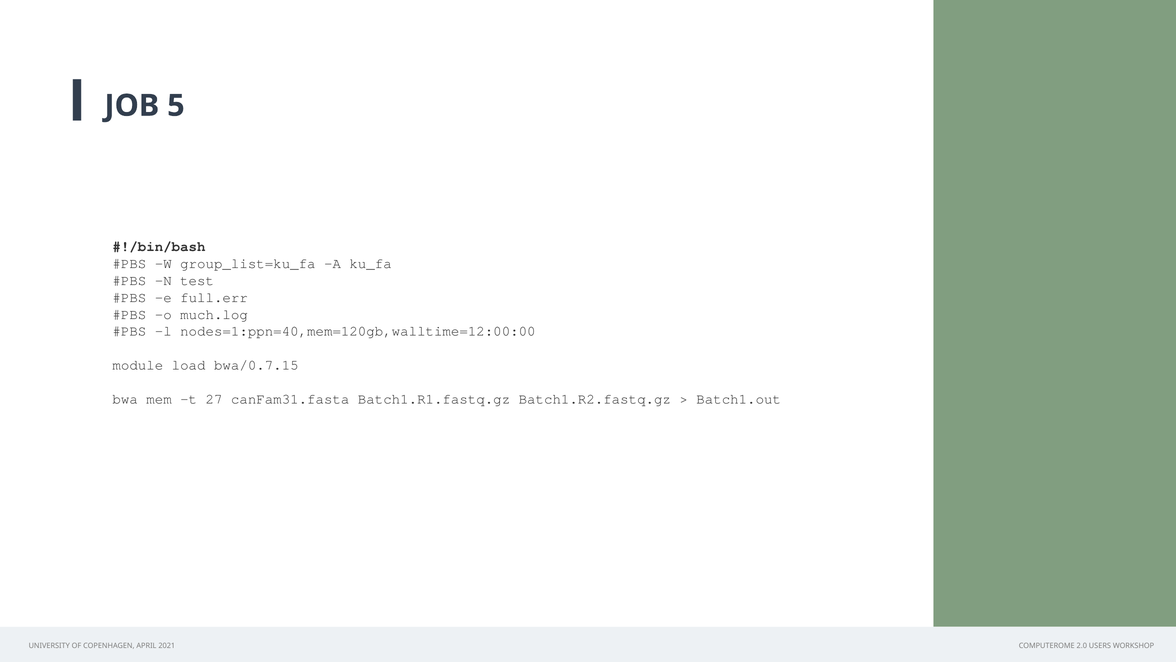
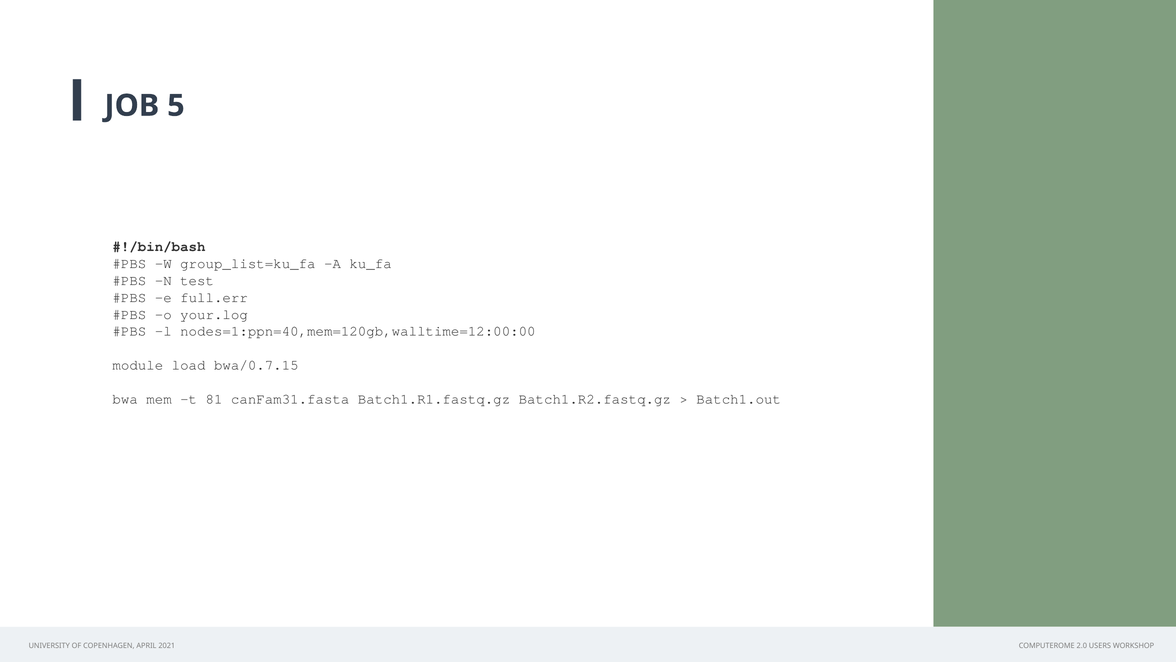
much.log: much.log -> your.log
27: 27 -> 81
